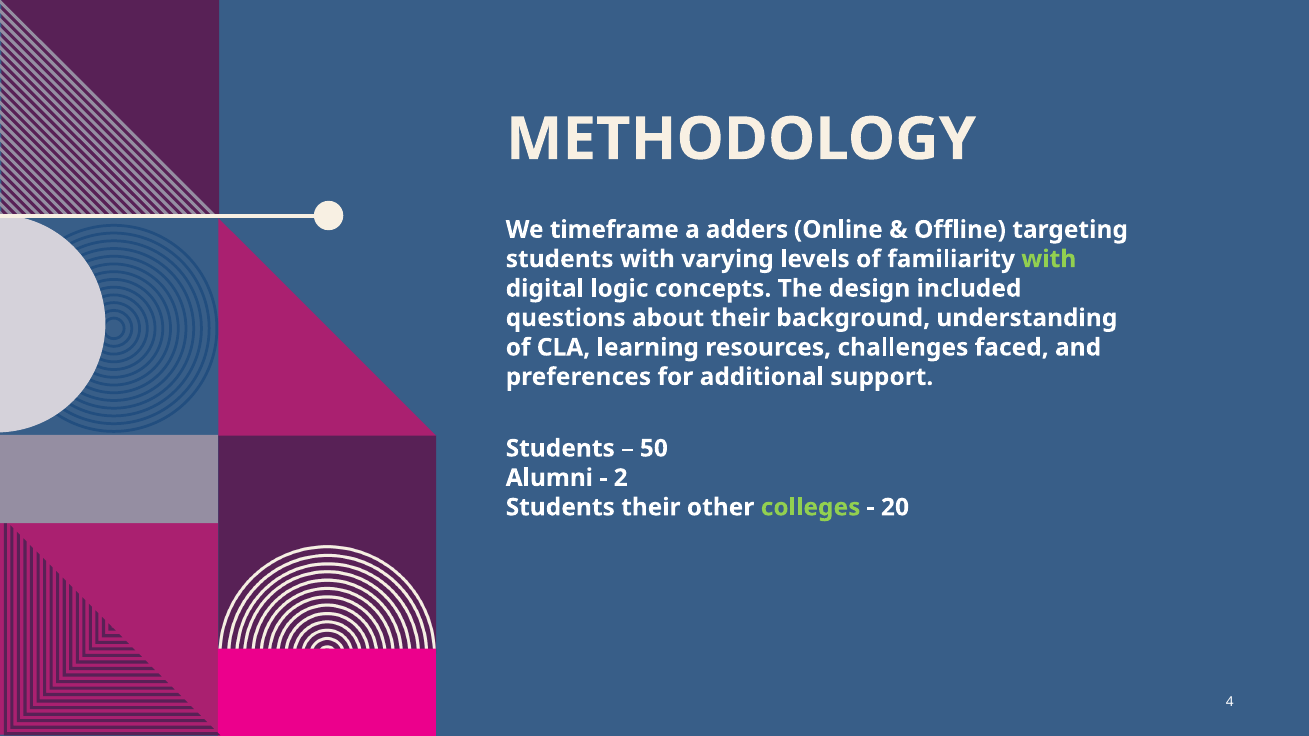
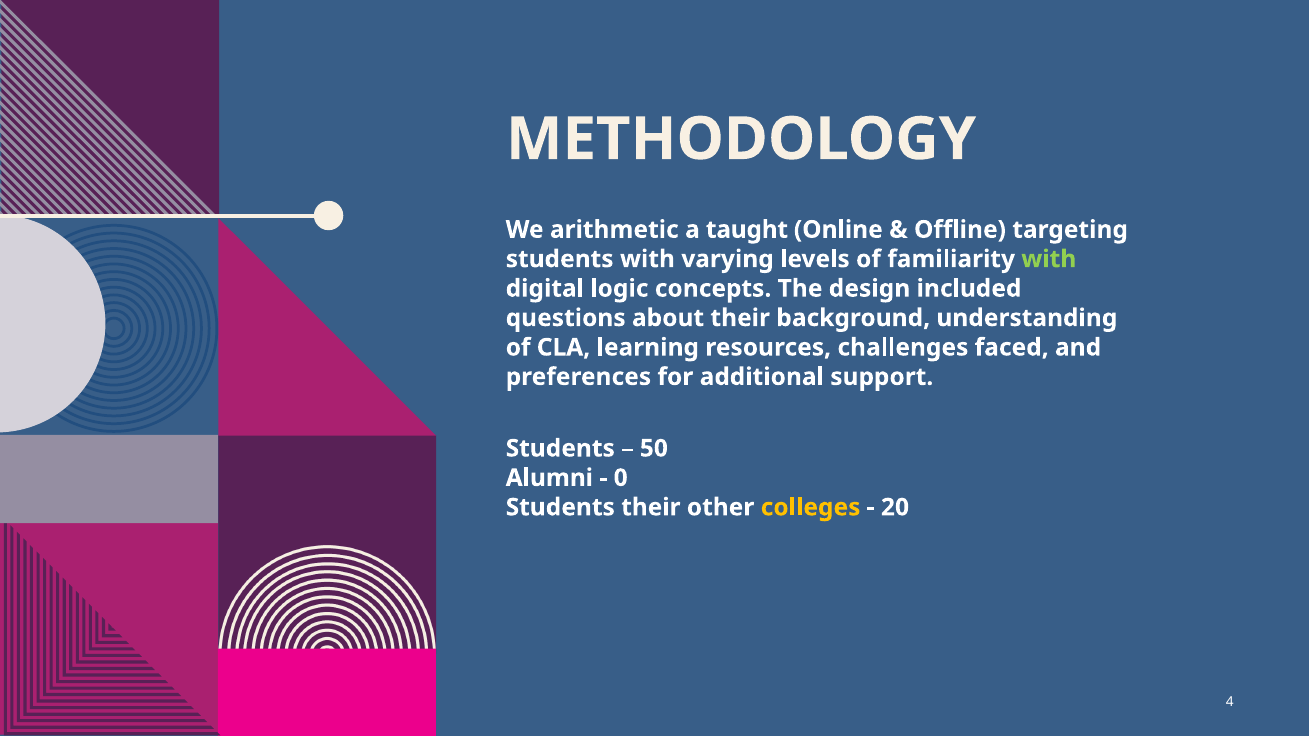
timeframe: timeframe -> arithmetic
adders: adders -> taught
2: 2 -> 0
colleges colour: light green -> yellow
